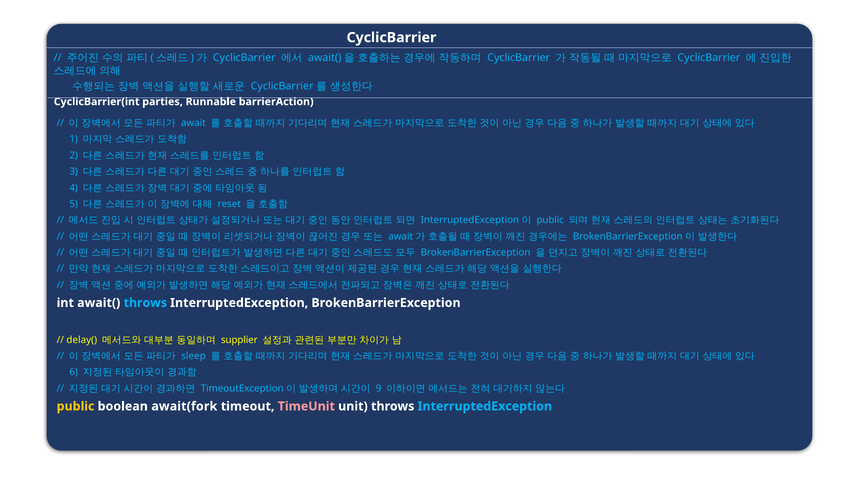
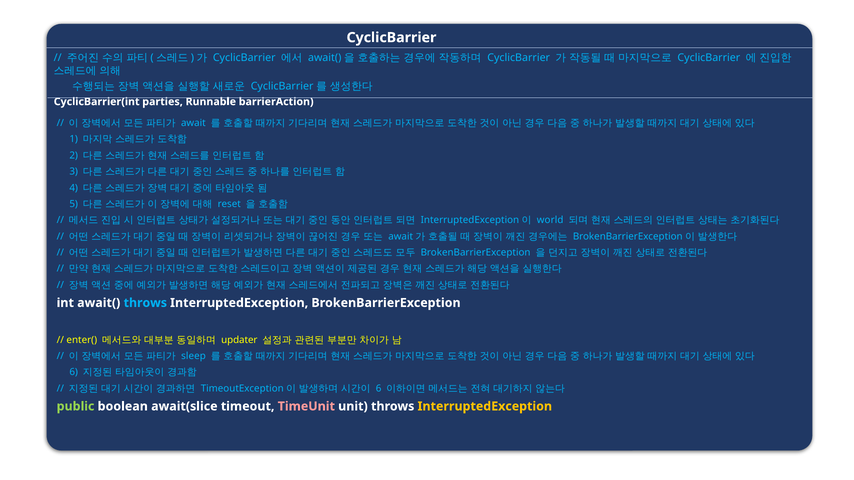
public at (550, 220): public -> world
delay(: delay( -> enter(
supplier: supplier -> updater
9 at (379, 389): 9 -> 6
public at (76, 407) colour: yellow -> light green
await(fork: await(fork -> await(slice
InterruptedException at (485, 407) colour: light blue -> yellow
